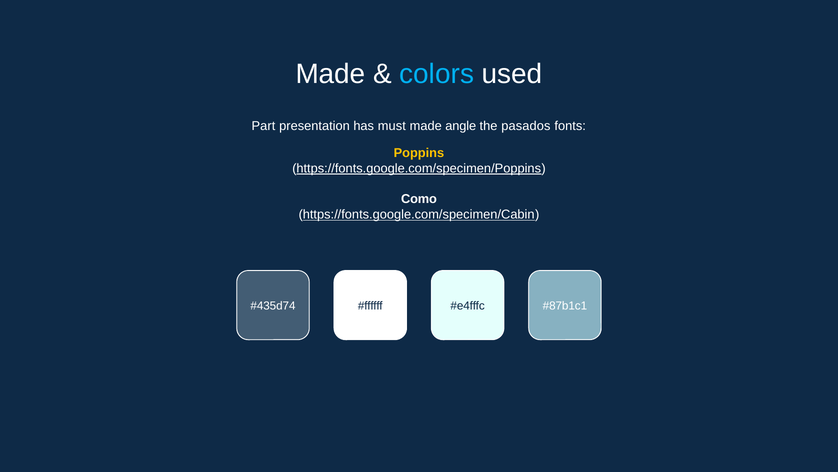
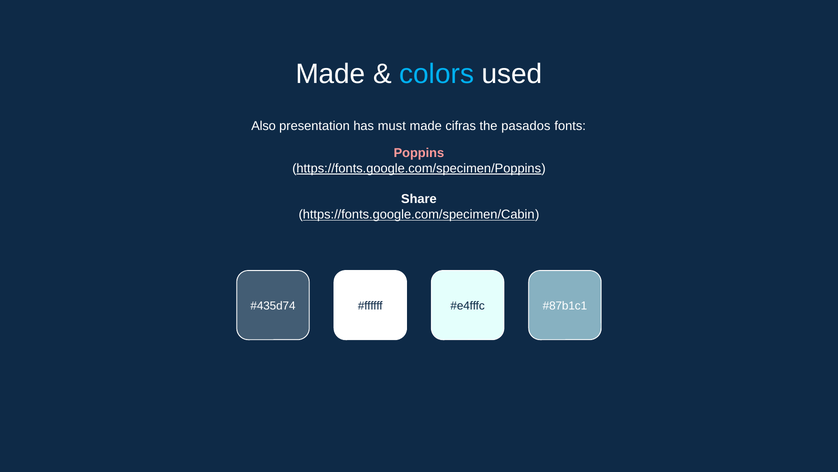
Part: Part -> Also
angle: angle -> cifras
Poppins colour: yellow -> pink
Como: Como -> Share
